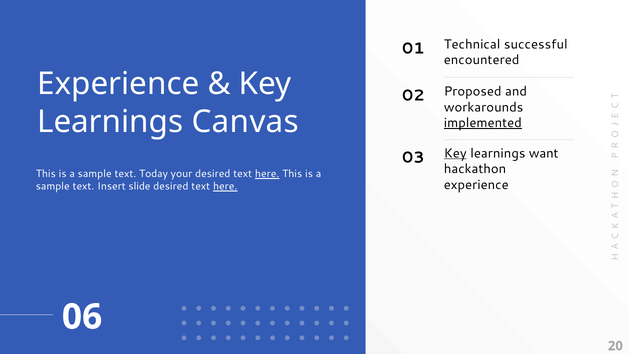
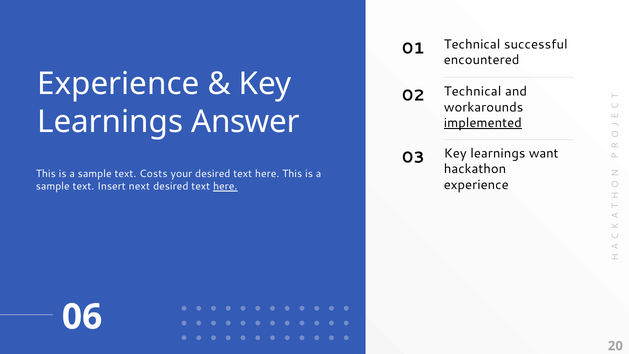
Proposed at (473, 91): Proposed -> Technical
Canvas: Canvas -> Answer
Key at (455, 153) underline: present -> none
Today: Today -> Costs
here at (267, 174) underline: present -> none
slide: slide -> next
